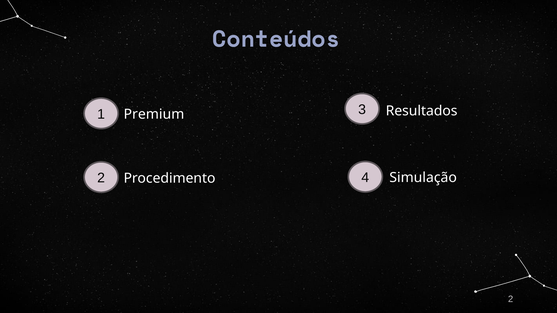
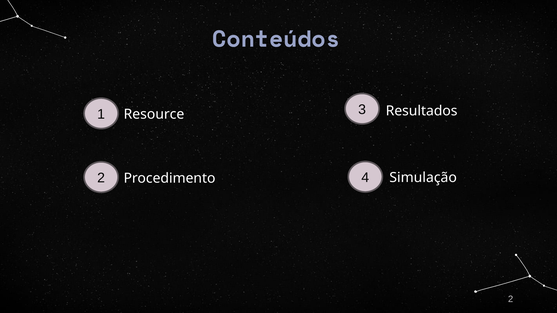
Premium: Premium -> Resource
